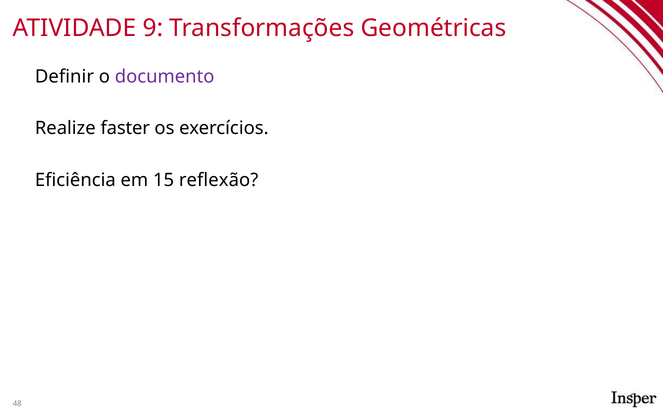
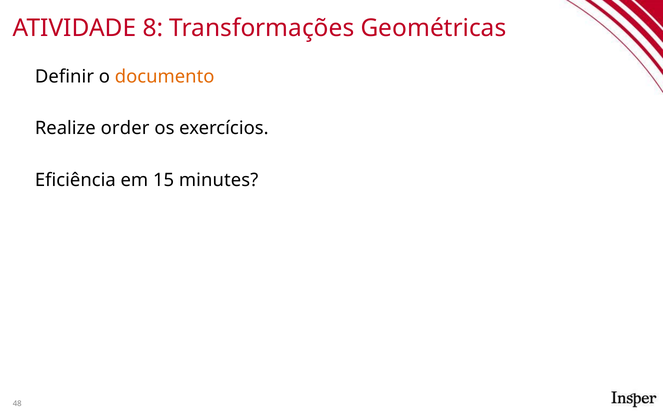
9: 9 -> 8
documento colour: purple -> orange
faster: faster -> order
reflexão: reflexão -> minutes
